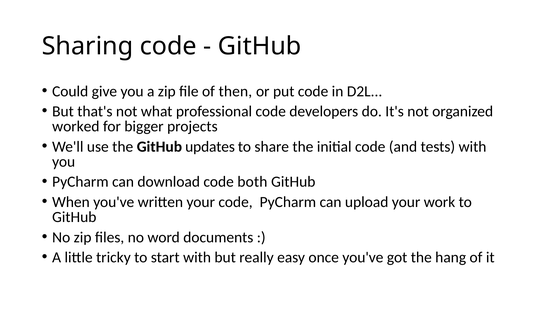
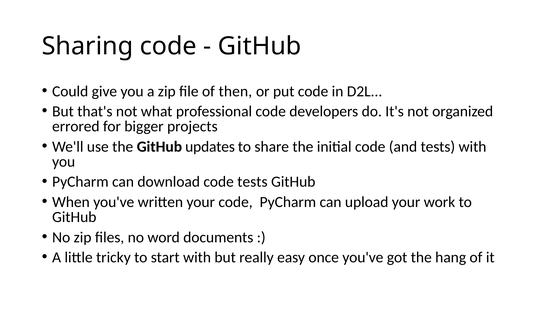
worked: worked -> errored
code both: both -> tests
